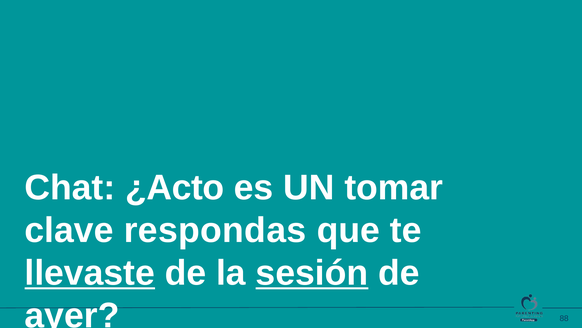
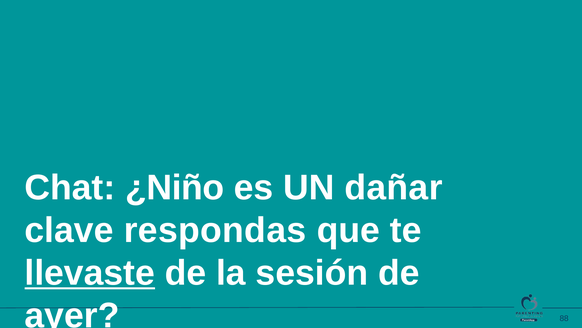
¿Acto: ¿Acto -> ¿Niño
tomar: tomar -> dañar
sesión underline: present -> none
